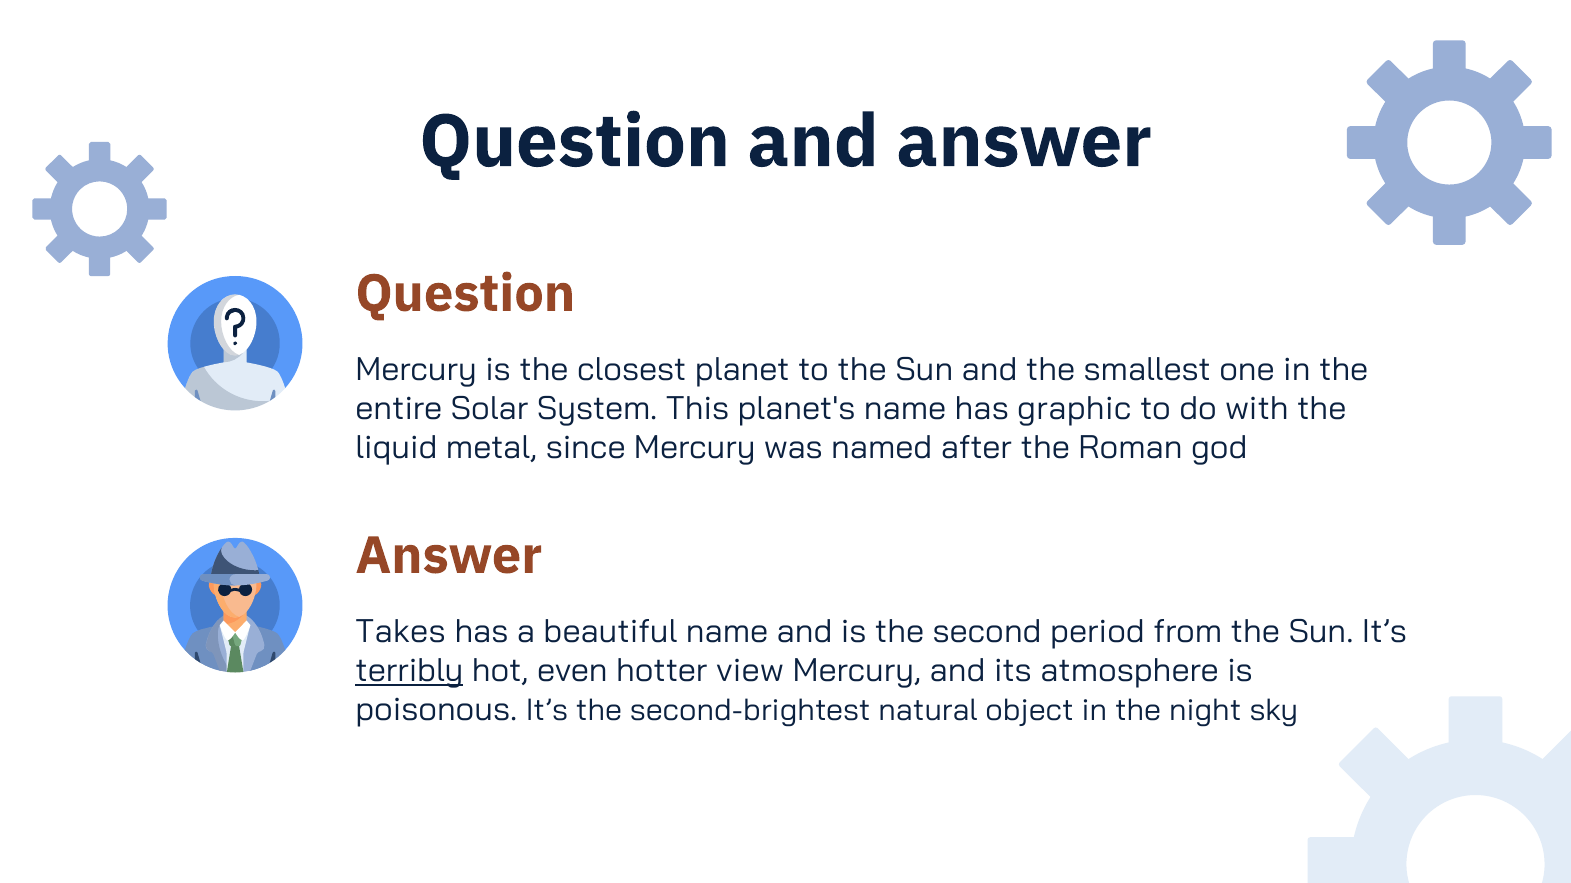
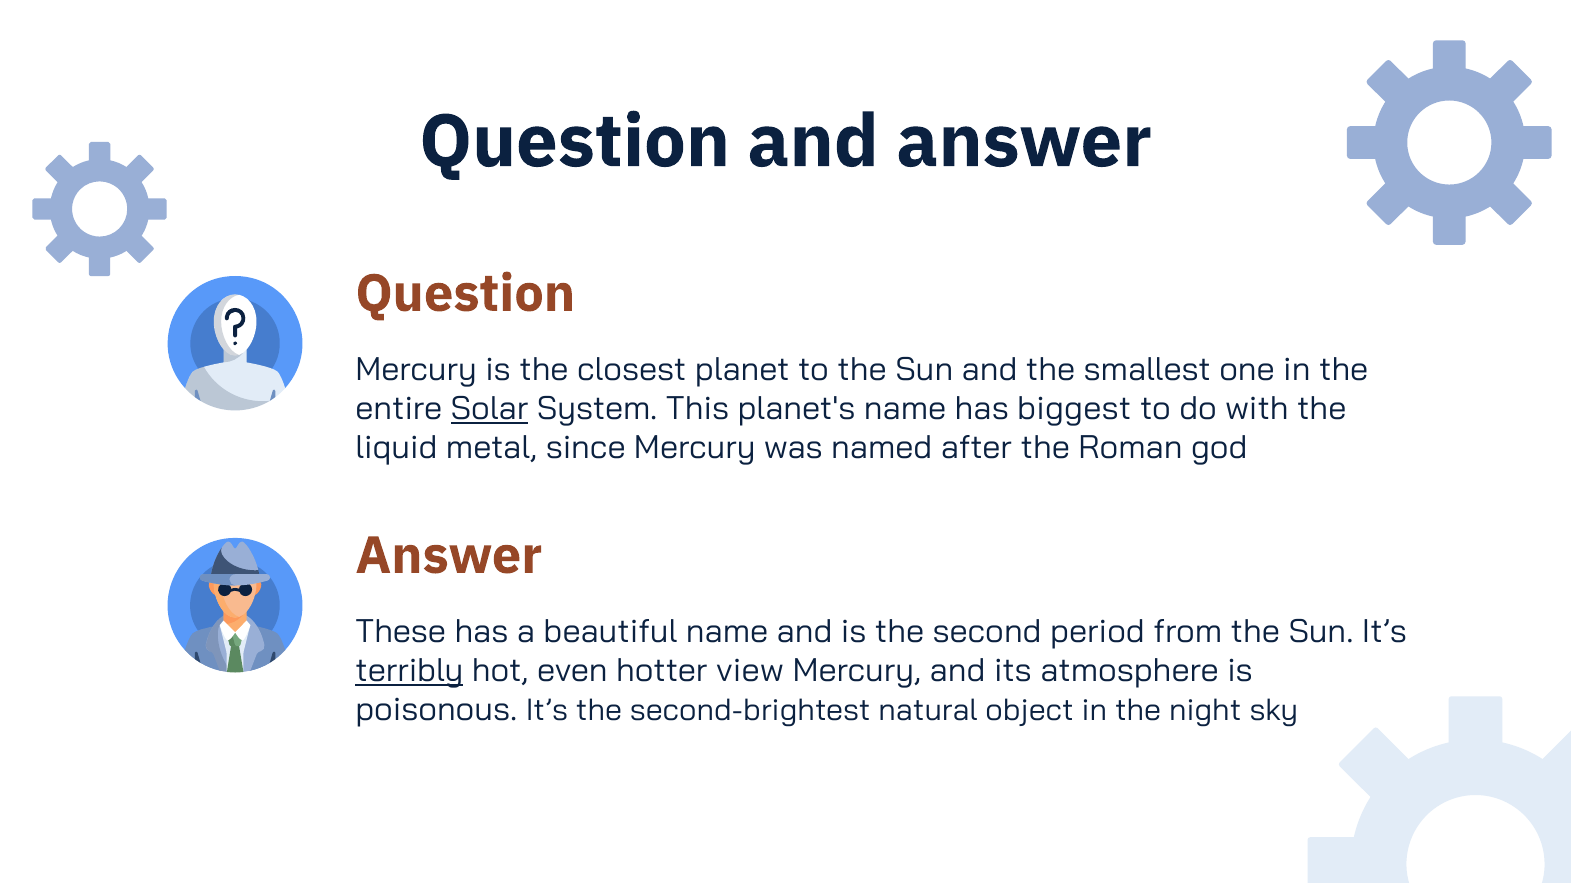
Solar underline: none -> present
graphic: graphic -> biggest
Takes: Takes -> These
